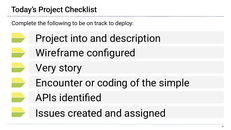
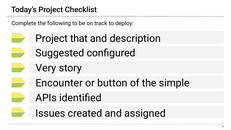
into: into -> that
Wireframe: Wireframe -> Suggested
coding: coding -> button
